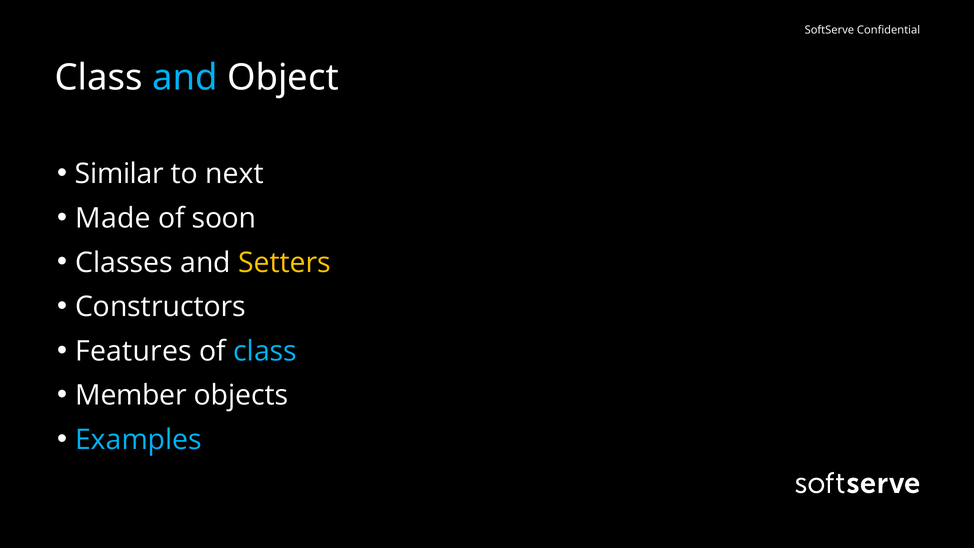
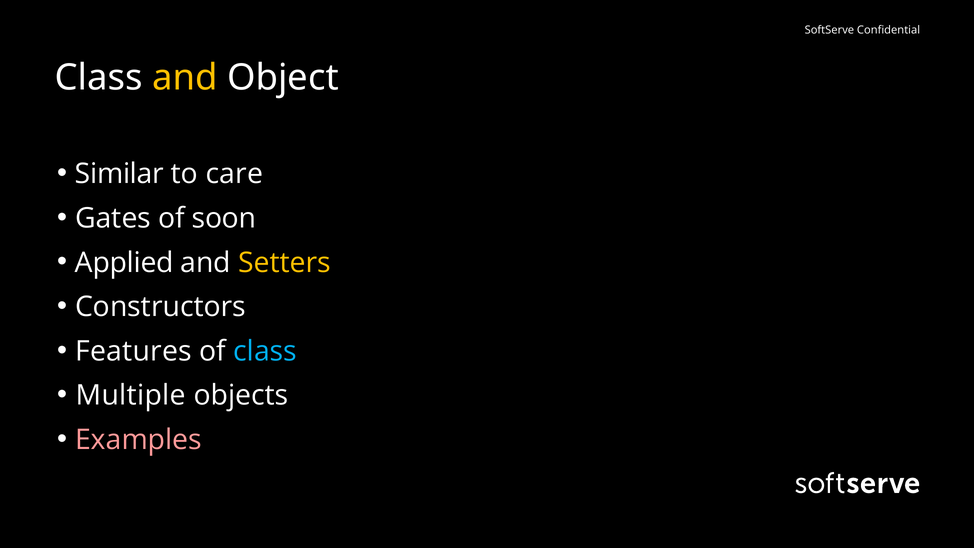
and at (185, 78) colour: light blue -> yellow
next: next -> care
Made: Made -> Gates
Classes: Classes -> Applied
Member: Member -> Multiple
Examples colour: light blue -> pink
